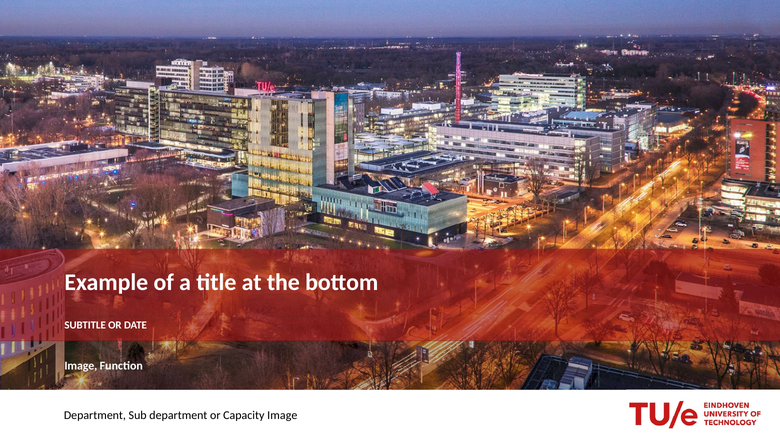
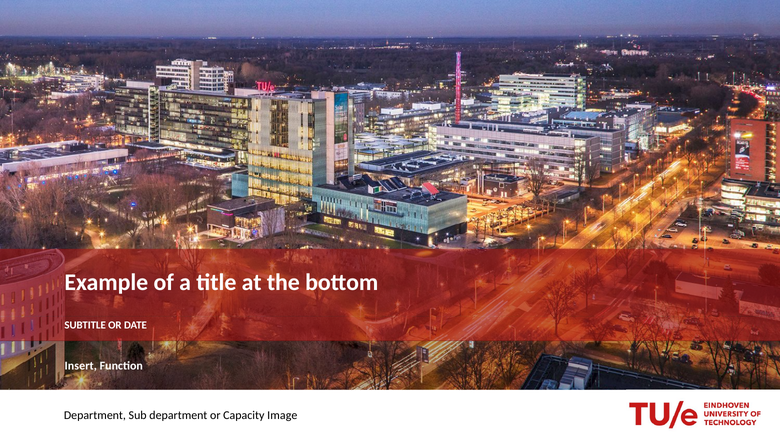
Image at (81, 366): Image -> Insert
